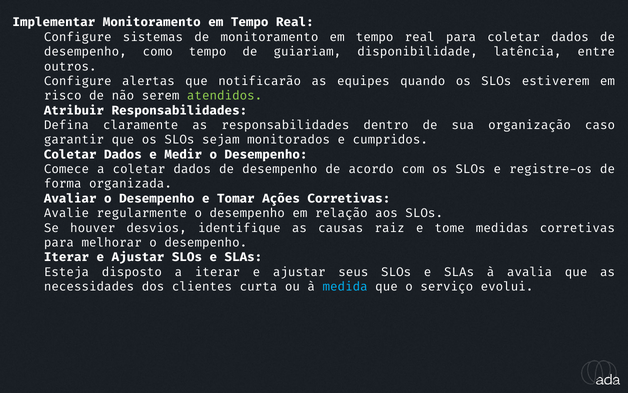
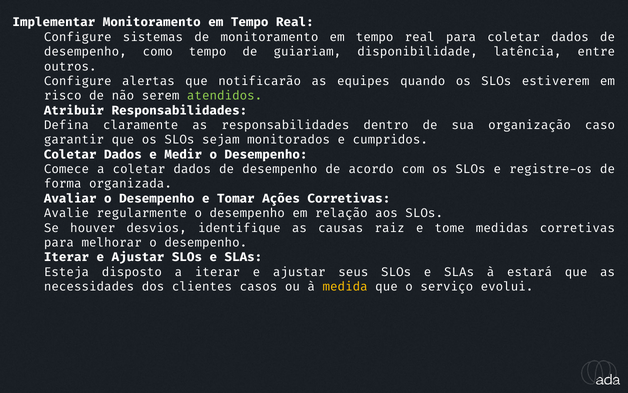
avalia: avalia -> estará
curta: curta -> casos
medida colour: light blue -> yellow
